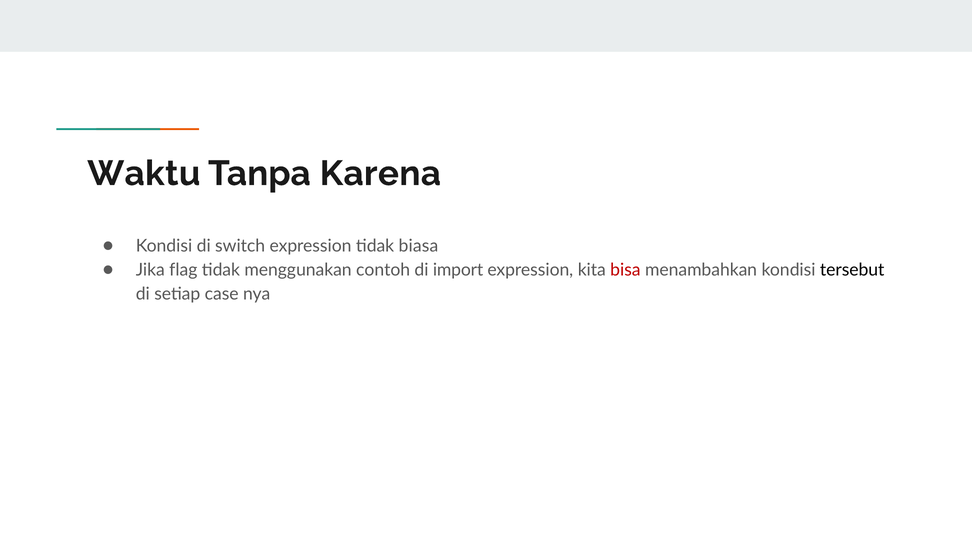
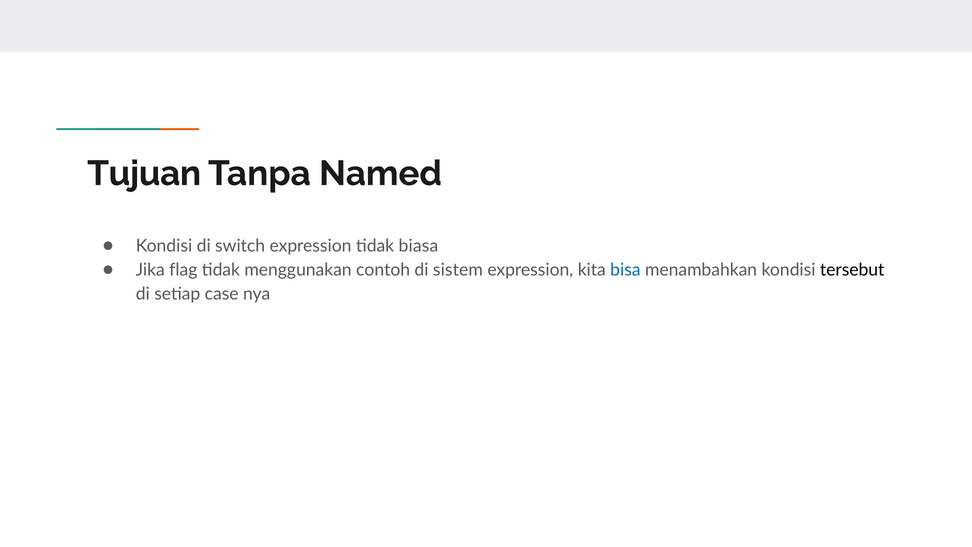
Waktu: Waktu -> Tujuan
Karena: Karena -> Named
import: import -> sistem
bisa colour: red -> blue
